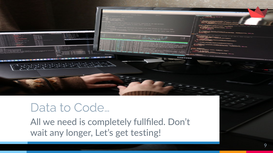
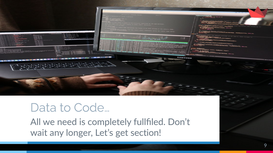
testing: testing -> section
